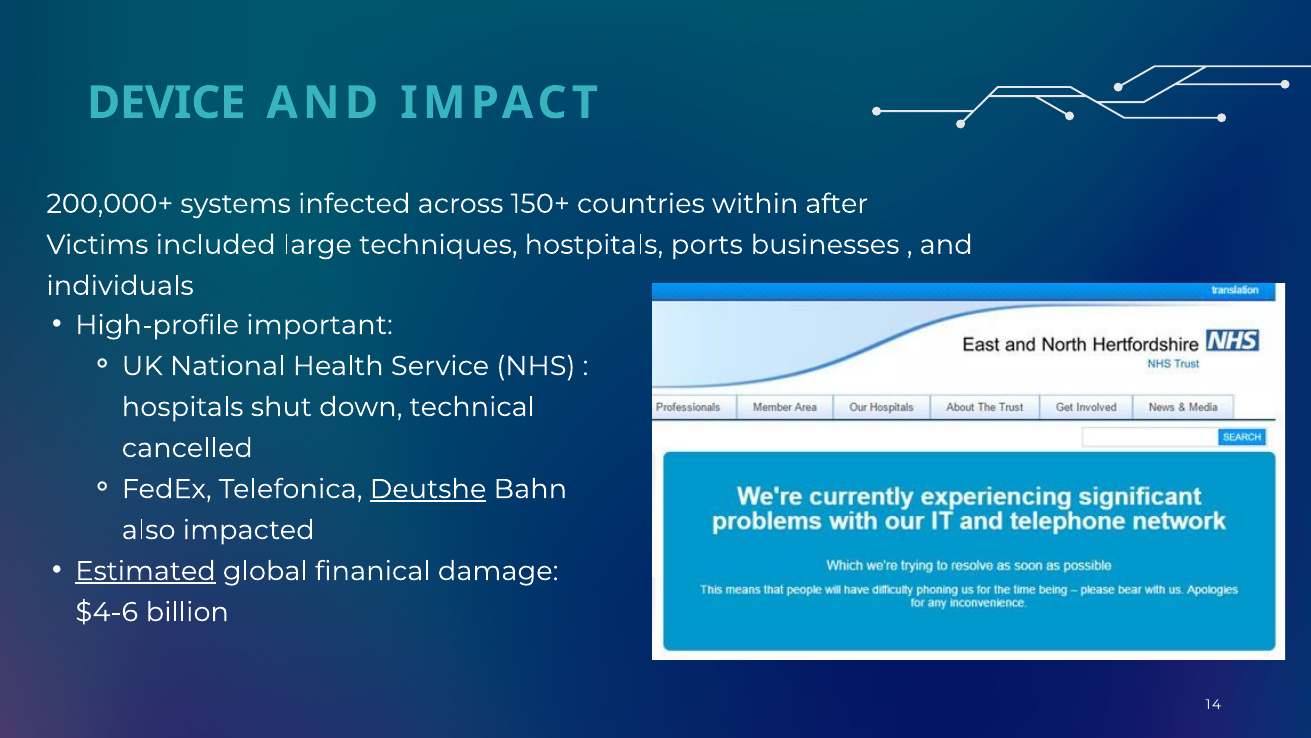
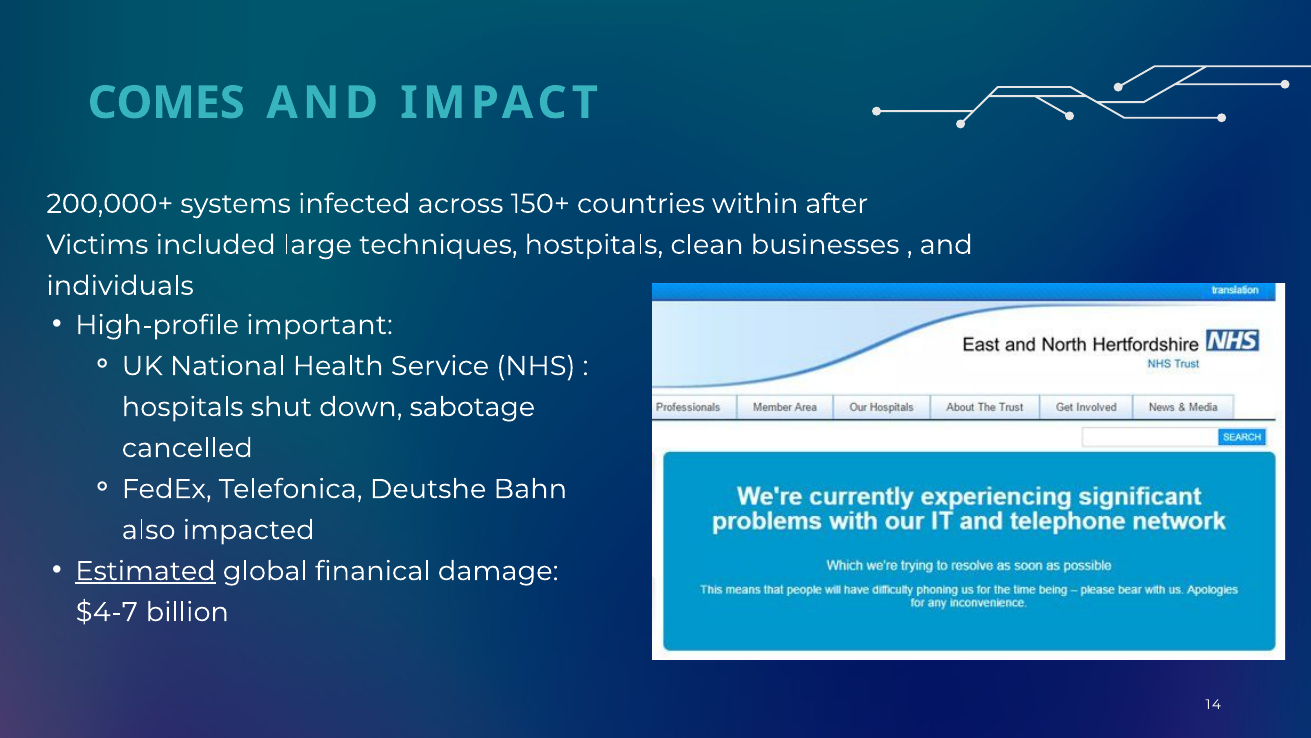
DEVICE: DEVICE -> COMES
ports: ports -> clean
technical: technical -> sabotage
Deutshe underline: present -> none
$4-6: $4-6 -> $4-7
